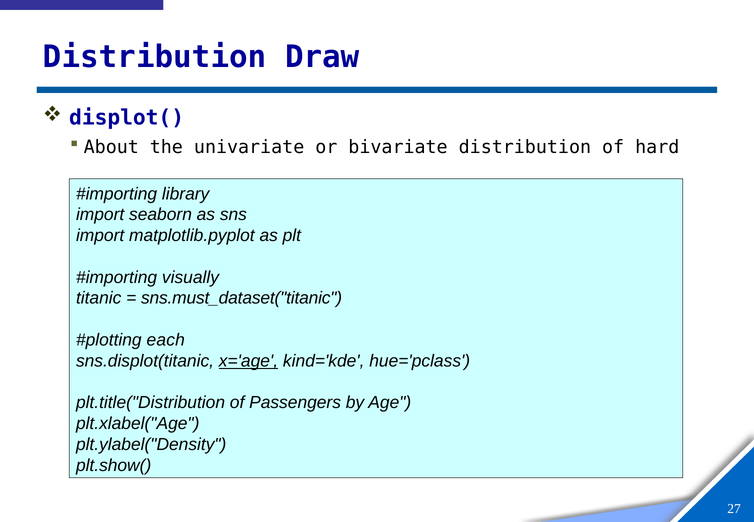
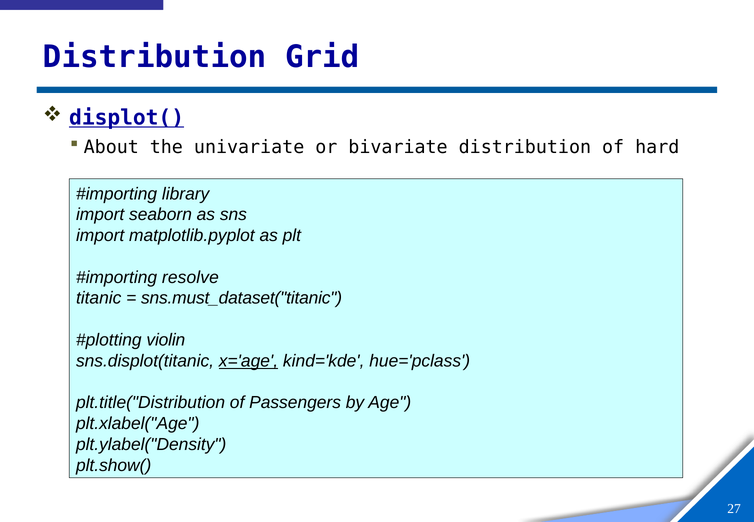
Draw: Draw -> Grid
displot( underline: none -> present
visually: visually -> resolve
each: each -> violin
